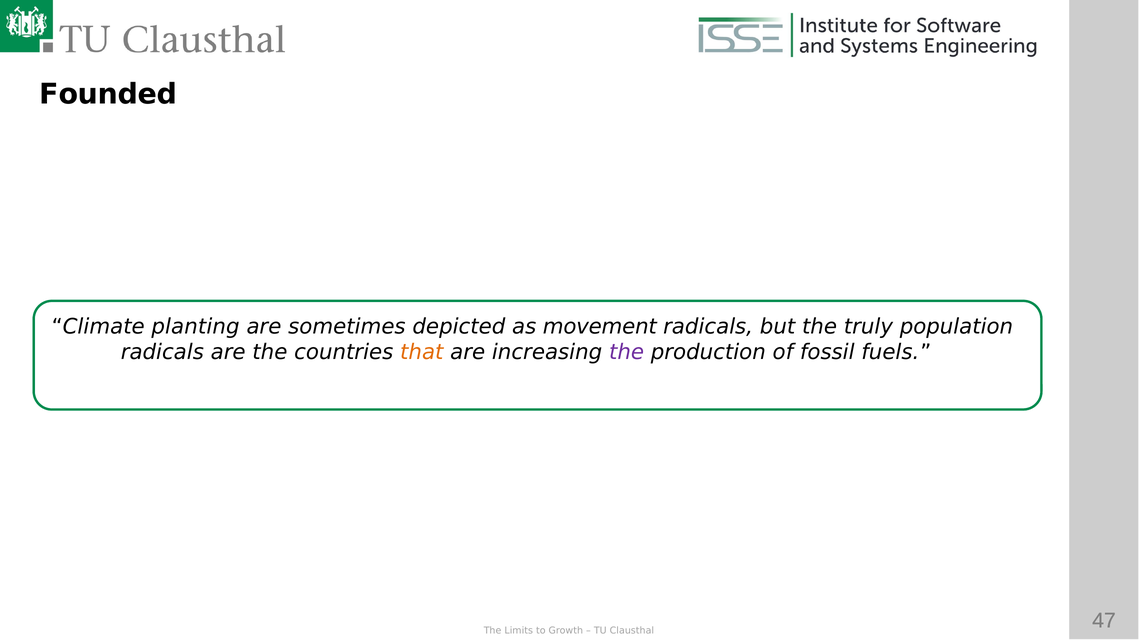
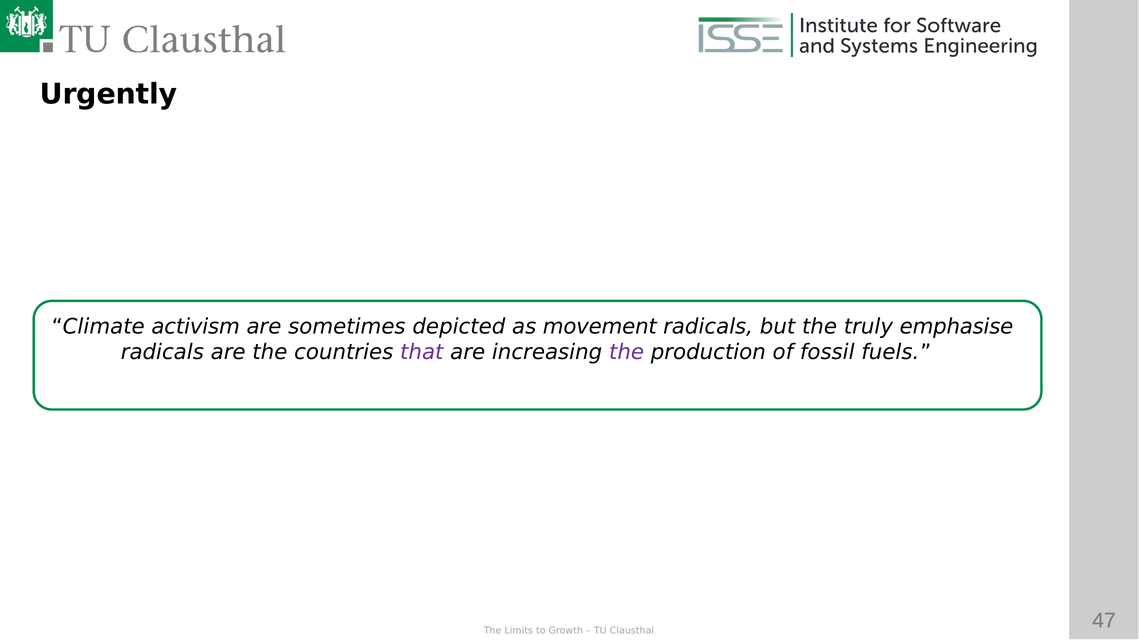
Founded: Founded -> Urgently
planting: planting -> activism
population: population -> emphasise
that colour: orange -> purple
